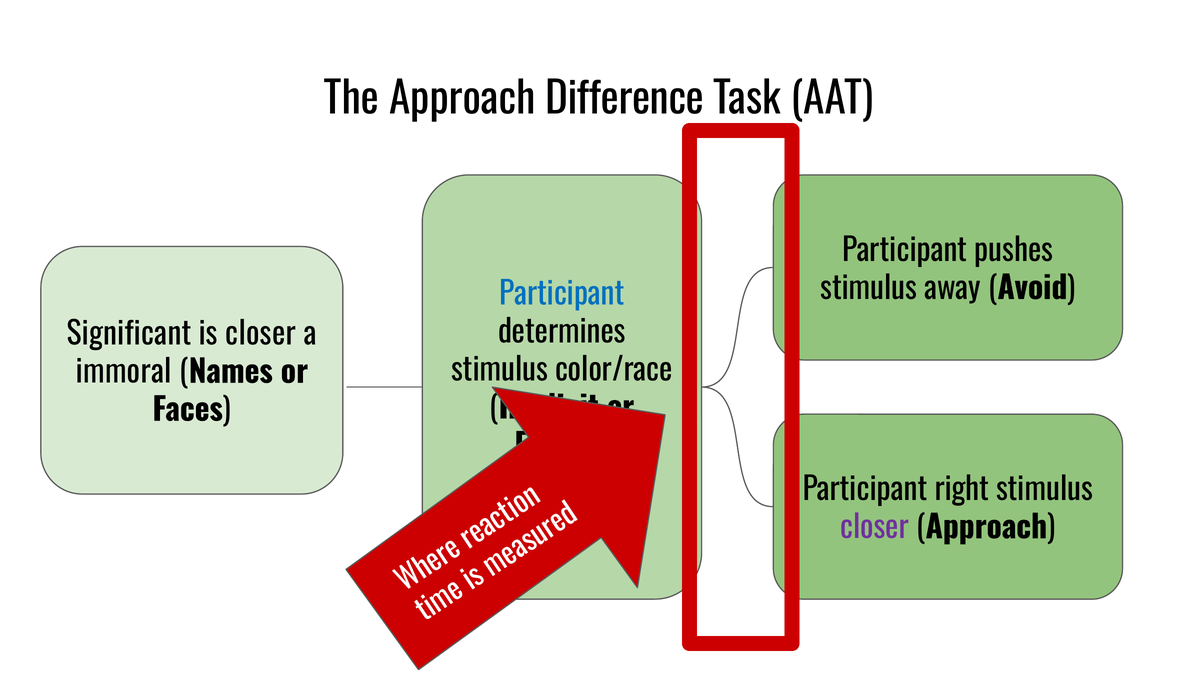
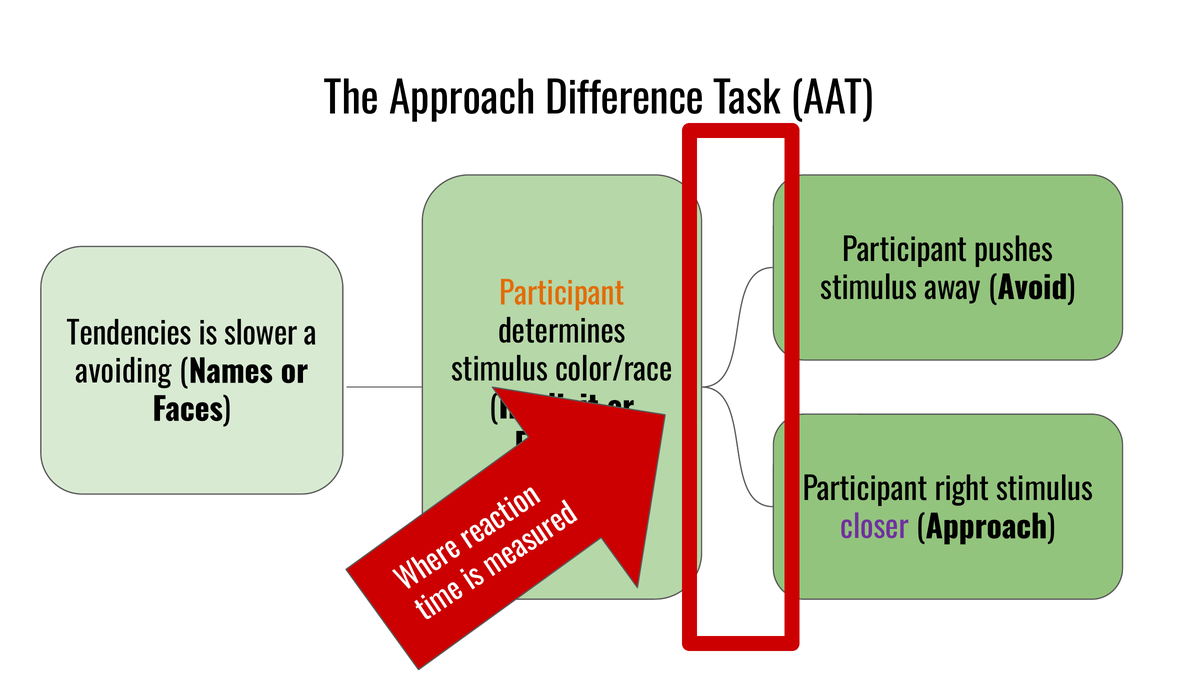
Participant at (562, 294) colour: blue -> orange
Significant: Significant -> Tendencies
is closer: closer -> slower
immoral: immoral -> avoiding
